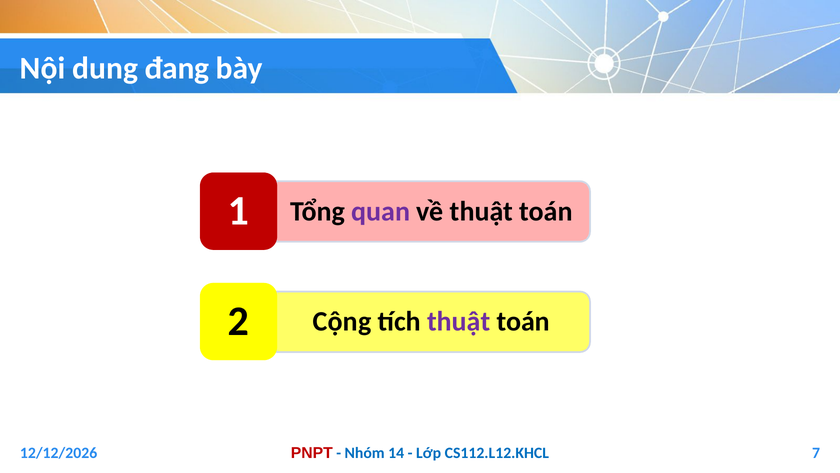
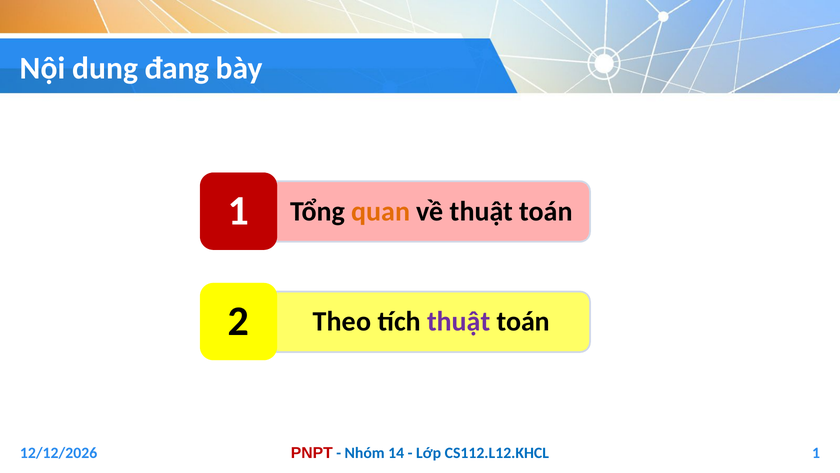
quan colour: purple -> orange
Cộng: Cộng -> Theo
7 at (816, 453): 7 -> 1
